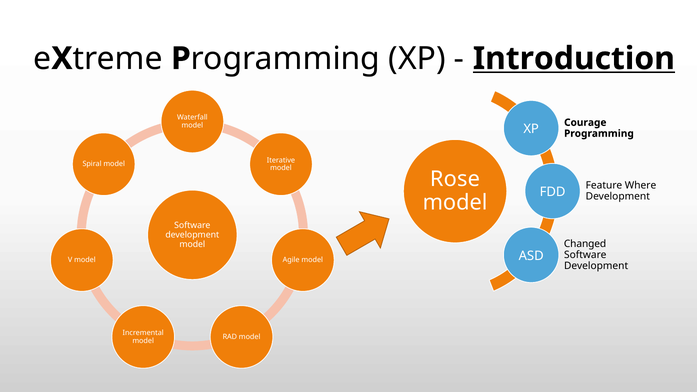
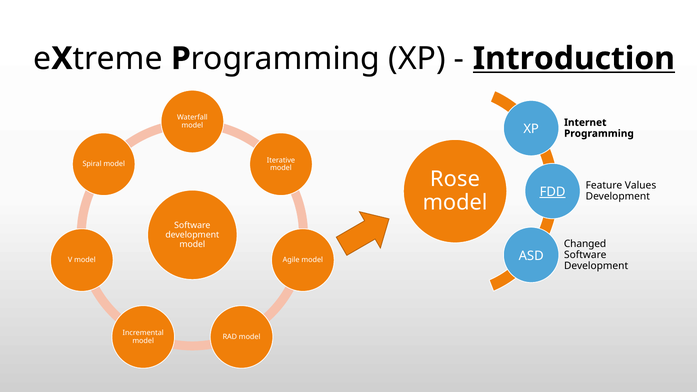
Courage: Courage -> Internet
Where: Where -> Values
FDD underline: none -> present
